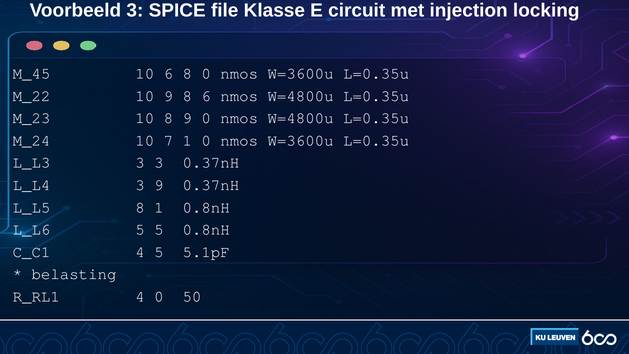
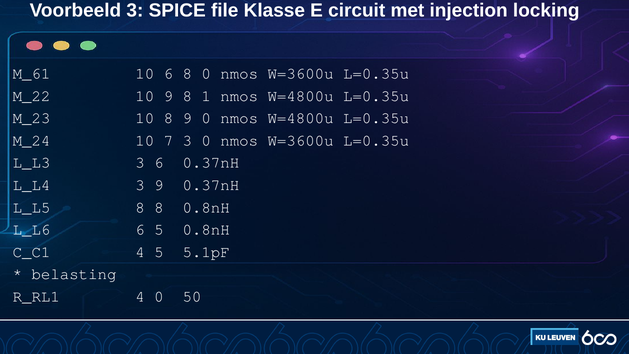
M_45: M_45 -> M_61
8 6: 6 -> 1
7 1: 1 -> 3
3 3: 3 -> 6
8 1: 1 -> 8
L_L6 5: 5 -> 6
